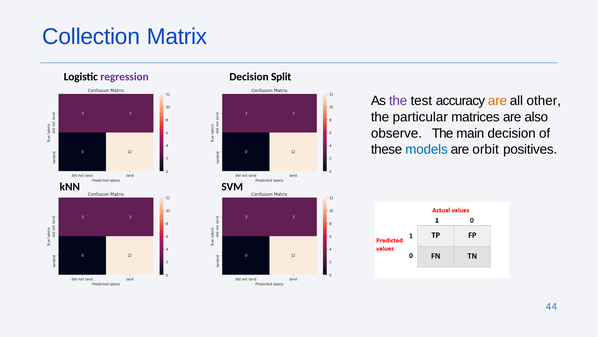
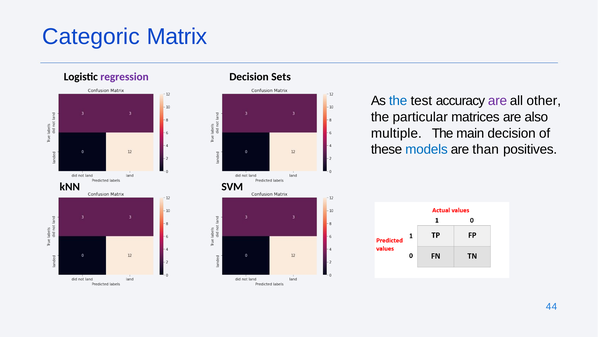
Collection: Collection -> Categoric
Split: Split -> Sets
the at (398, 101) colour: purple -> blue
are at (498, 101) colour: orange -> purple
observe: observe -> multiple
orbit: orbit -> than
